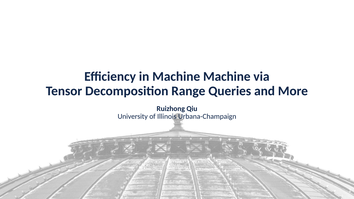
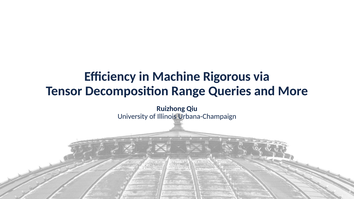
Machine Machine: Machine -> Rigorous
